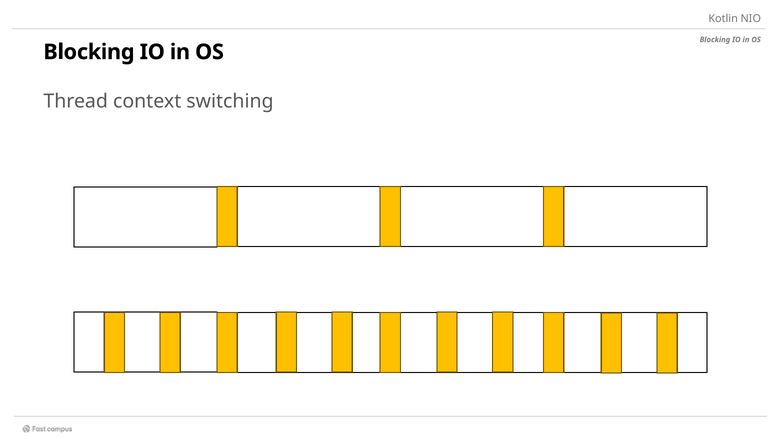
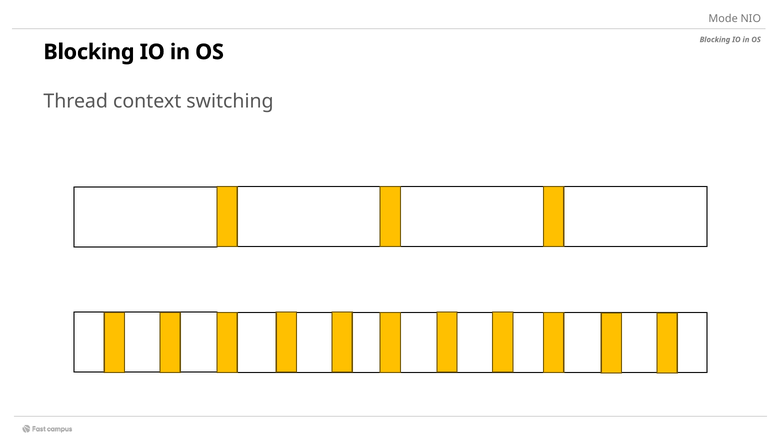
Kotlin: Kotlin -> Mode
